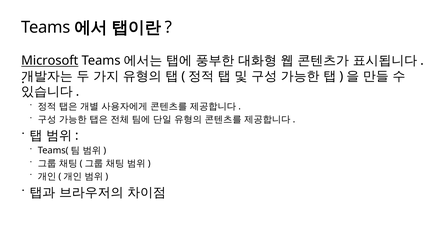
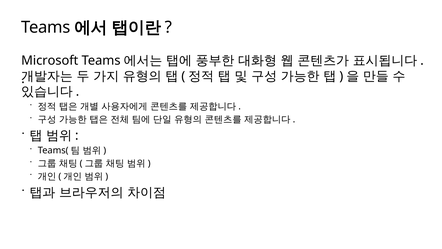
Microsoft underline: present -> none
